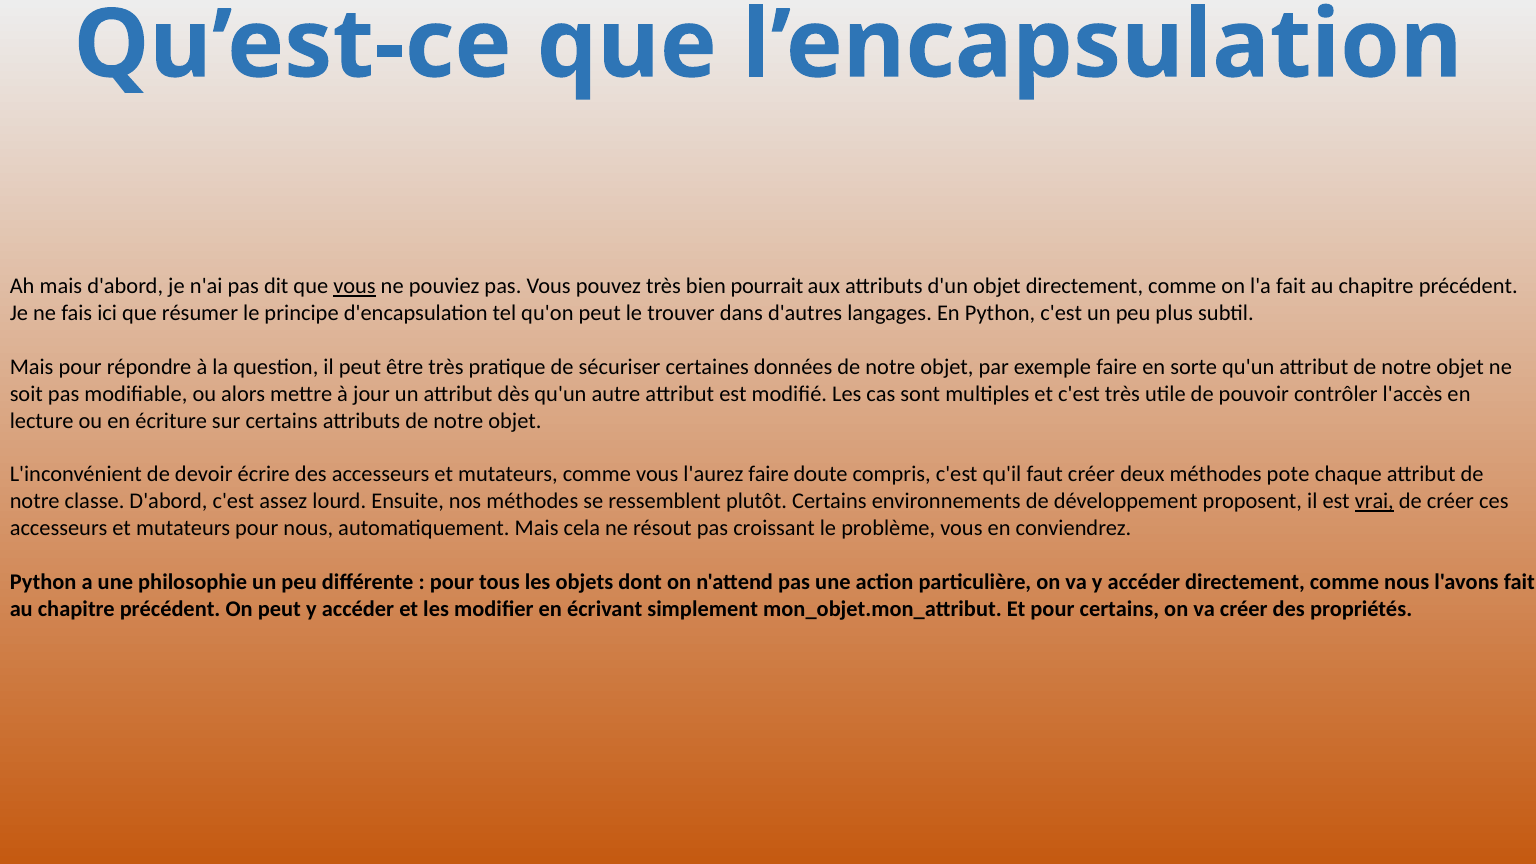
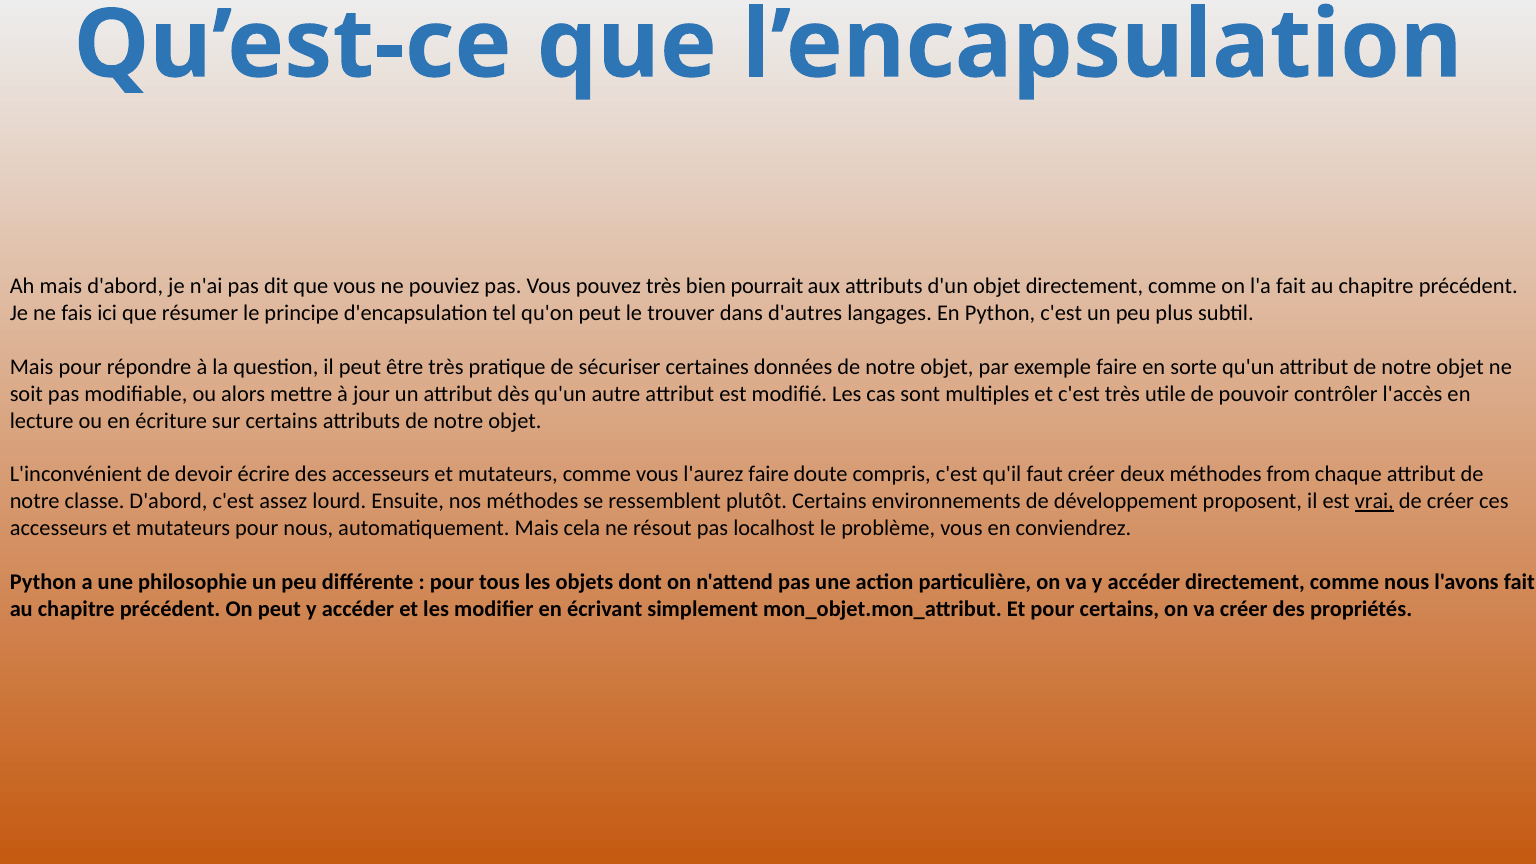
vous at (355, 286) underline: present -> none
pote: pote -> from
croissant: croissant -> localhost
